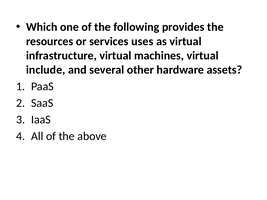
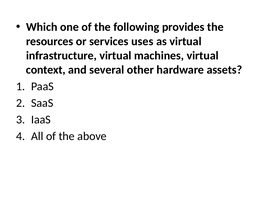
include: include -> context
